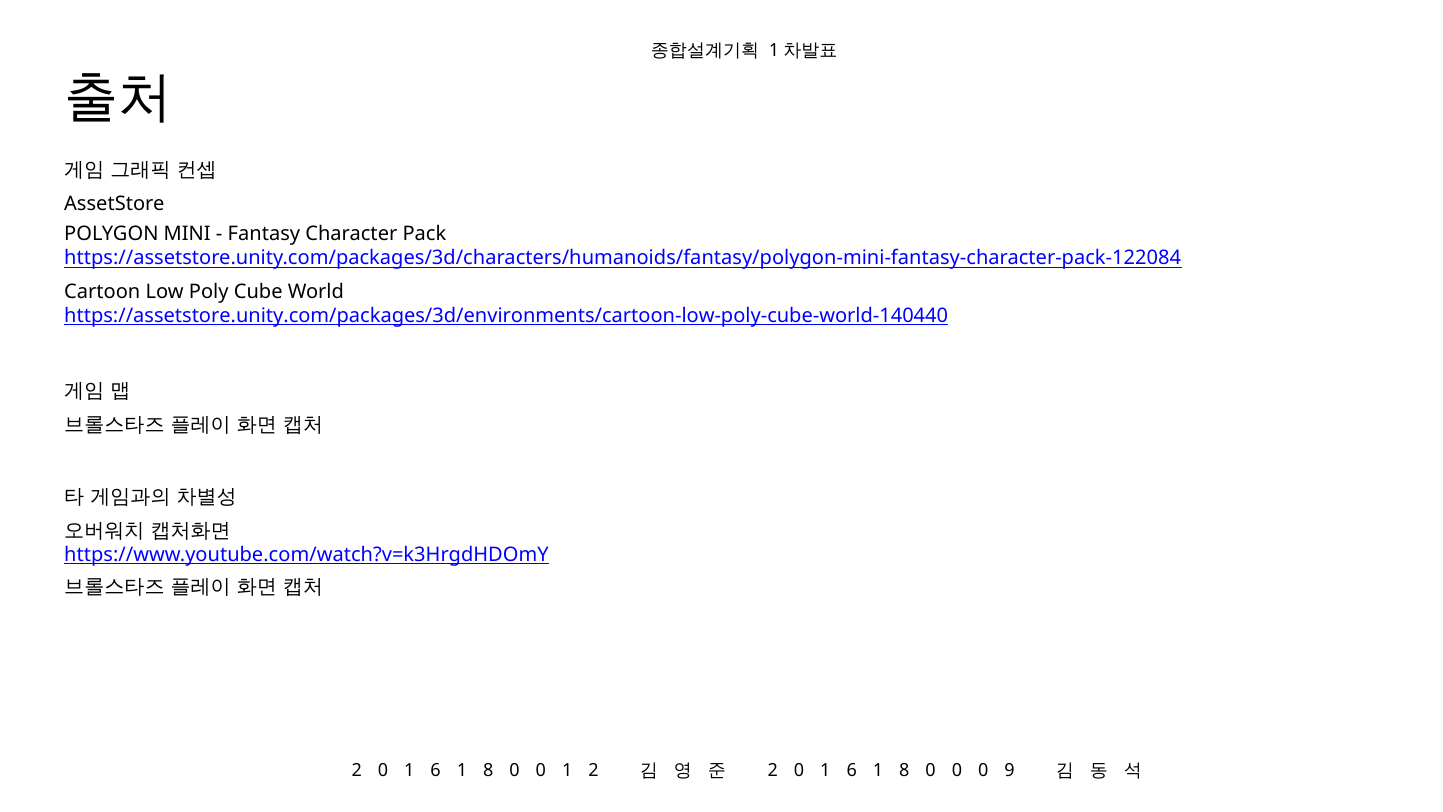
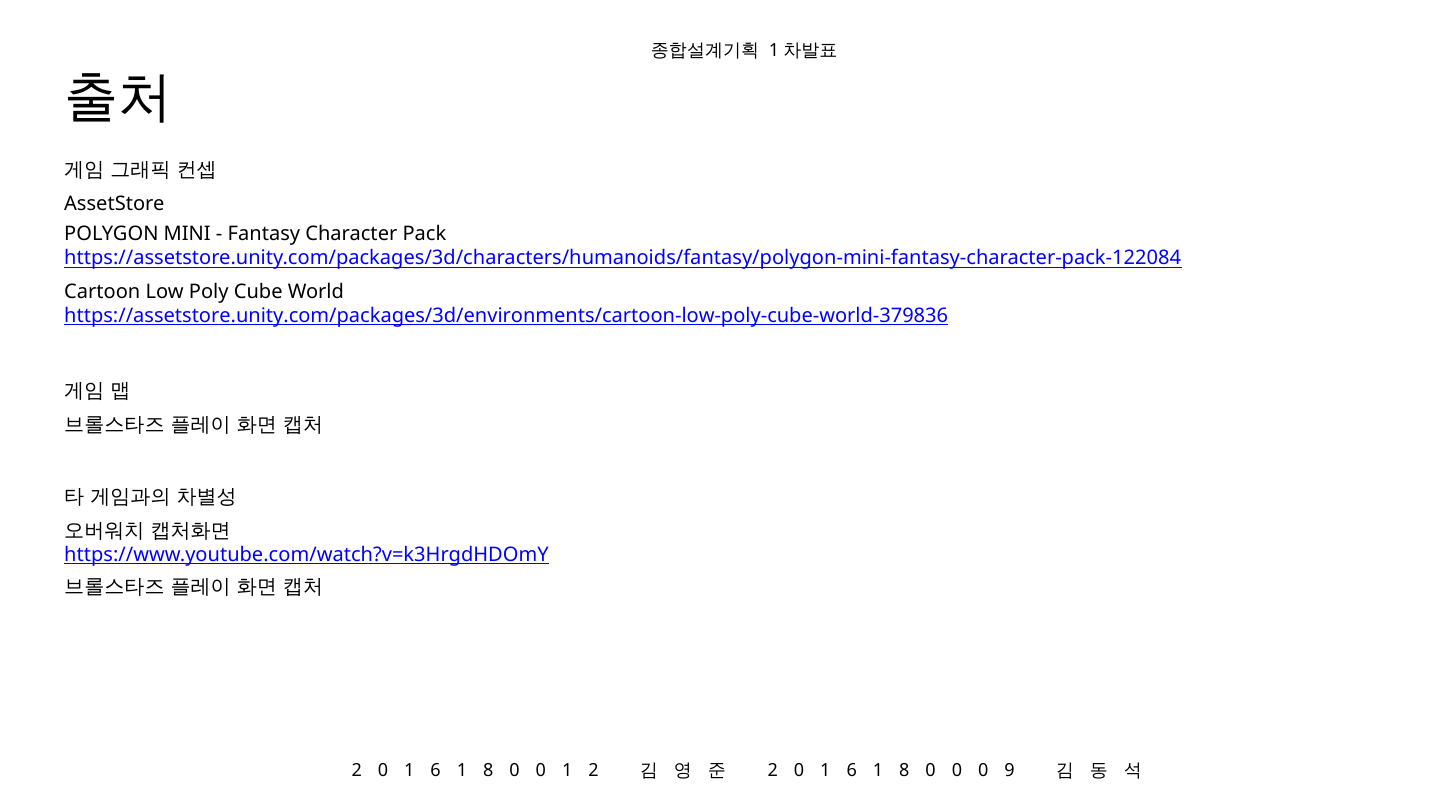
https://assetstore.unity.com/packages/3d/environments/cartoon-low-poly-cube-world-140440: https://assetstore.unity.com/packages/3d/environments/cartoon-low-poly-cube-world-140440 -> https://assetstore.unity.com/packages/3d/environments/cartoon-low-poly-cube-world-379836
